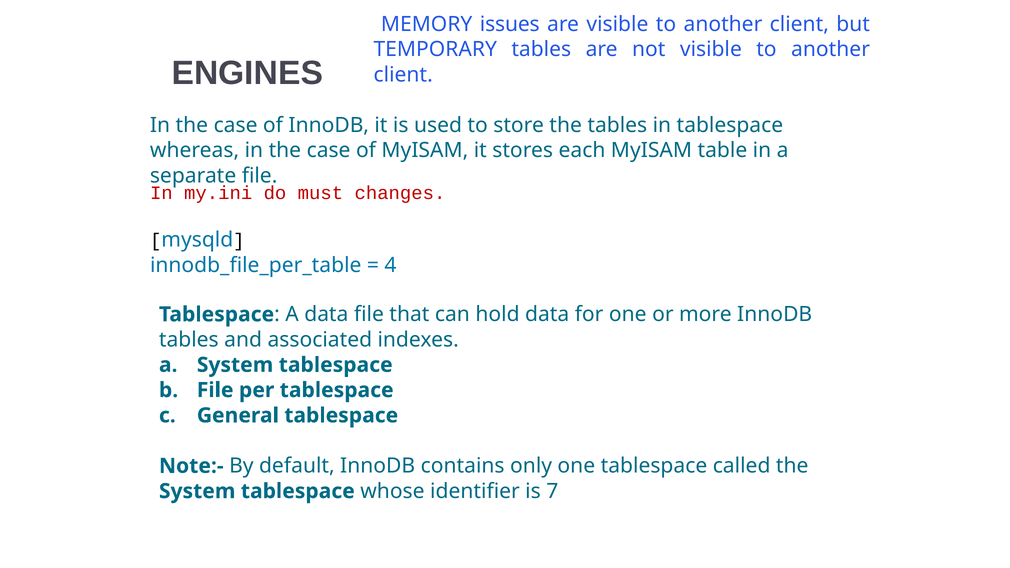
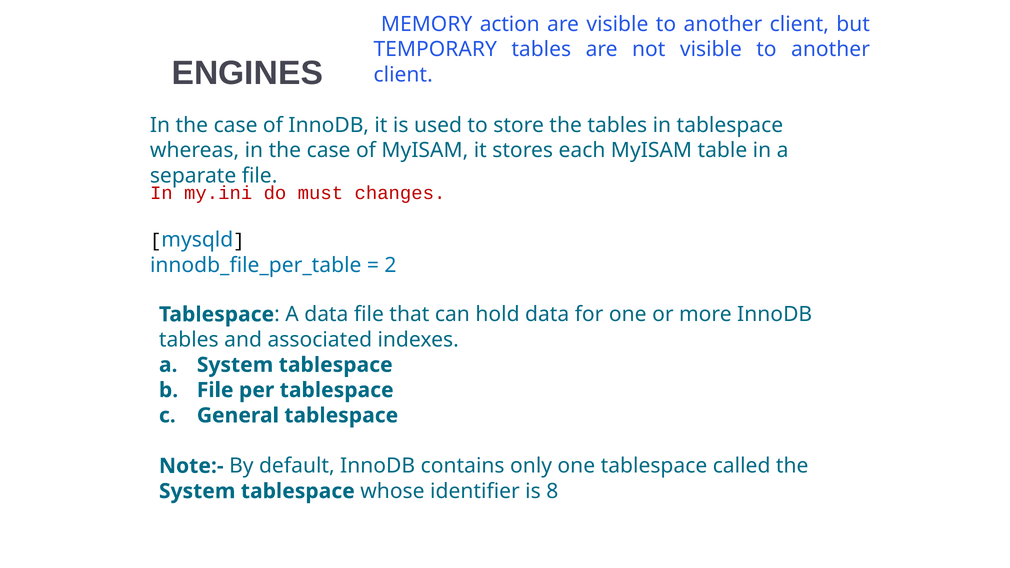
issues: issues -> action
4: 4 -> 2
7: 7 -> 8
